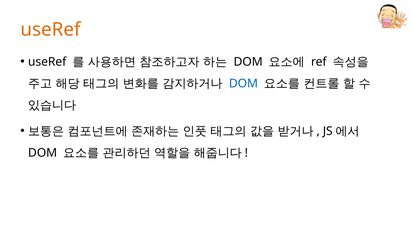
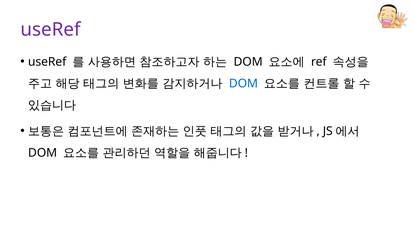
useRef at (50, 29) colour: orange -> purple
